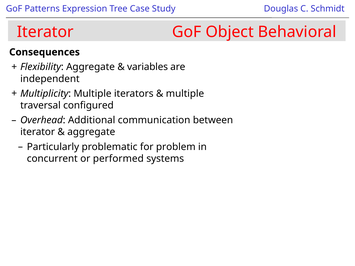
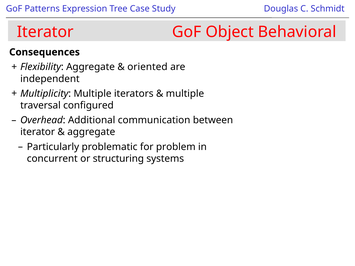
variables: variables -> oriented
performed: performed -> structuring
